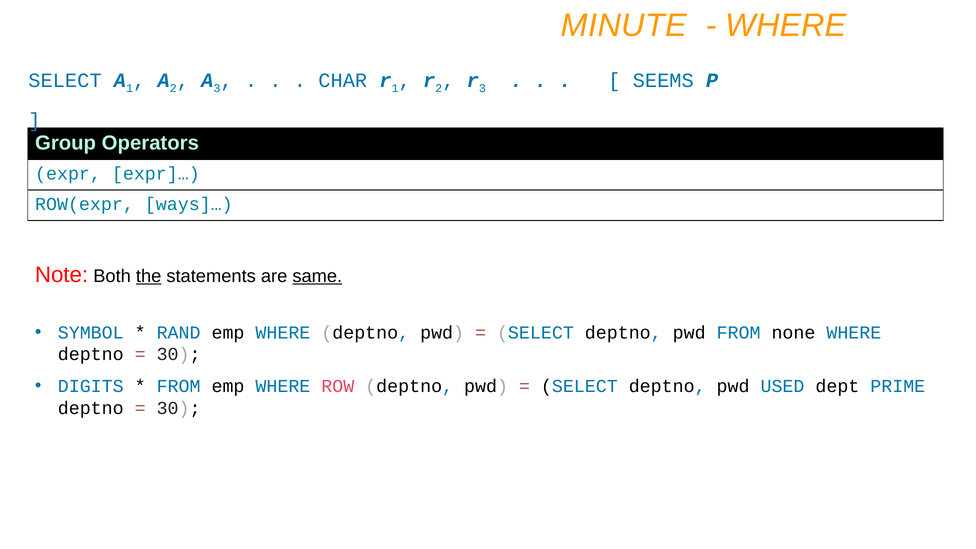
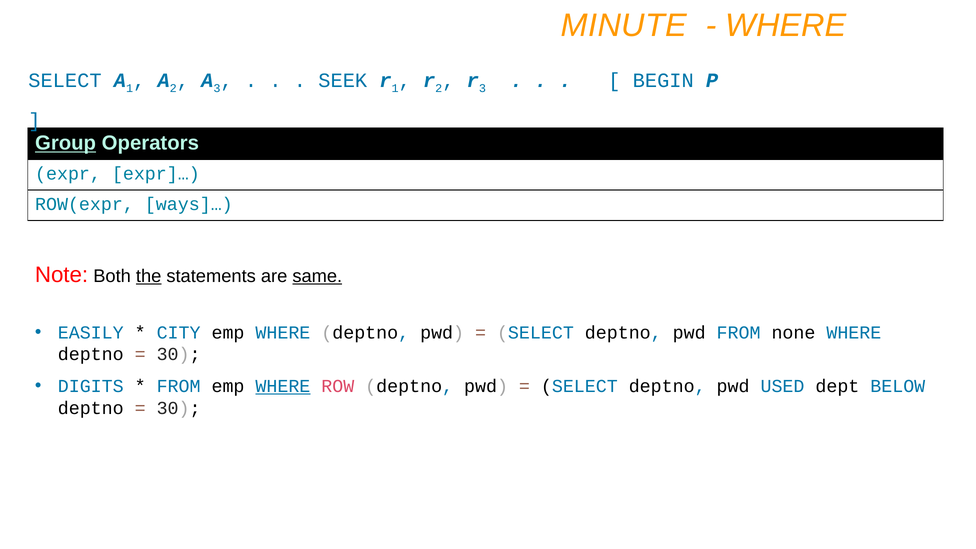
CHAR: CHAR -> SEEK
SEEMS: SEEMS -> BEGIN
Group underline: none -> present
SYMBOL: SYMBOL -> EASILY
RAND: RAND -> CITY
WHERE at (283, 386) underline: none -> present
PRIME: PRIME -> BELOW
